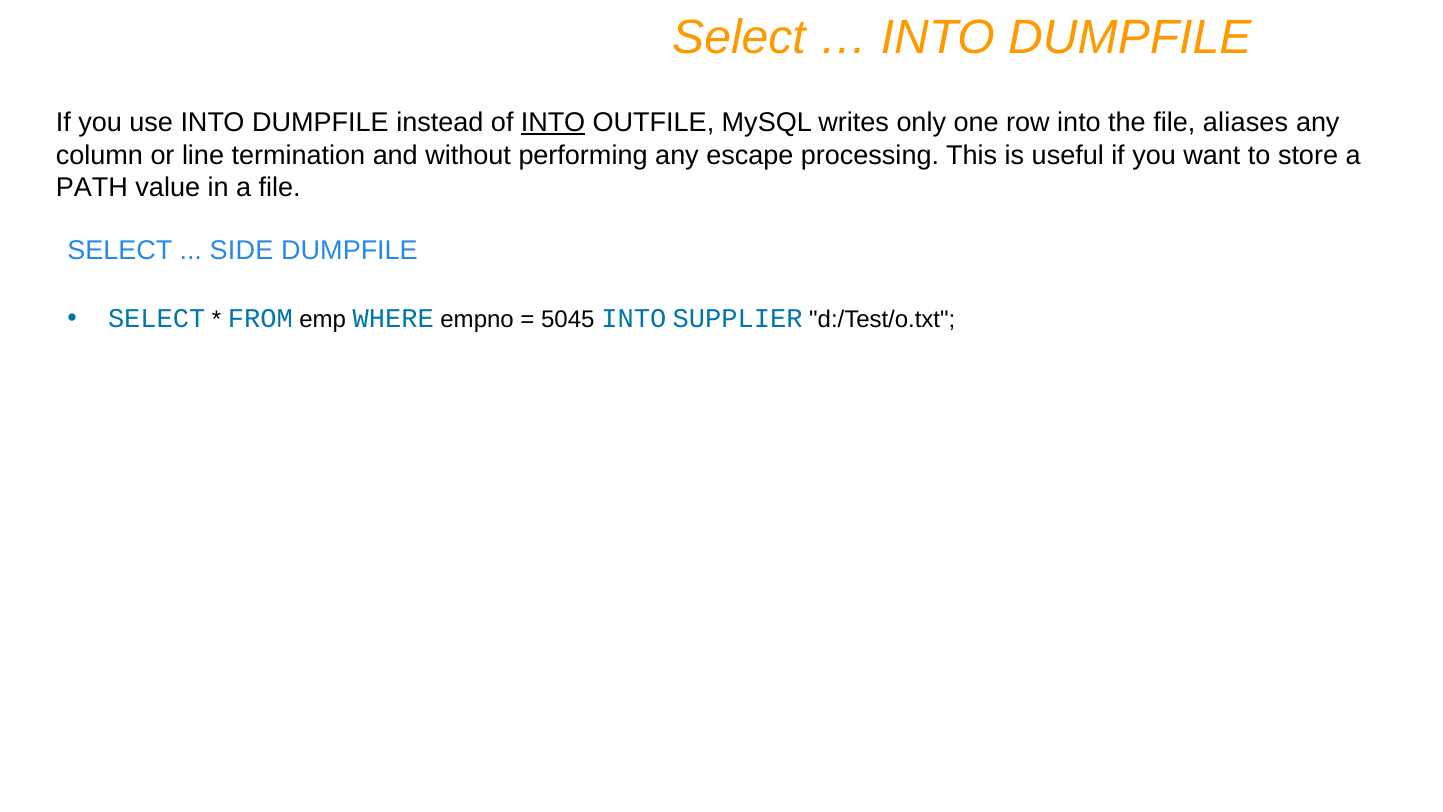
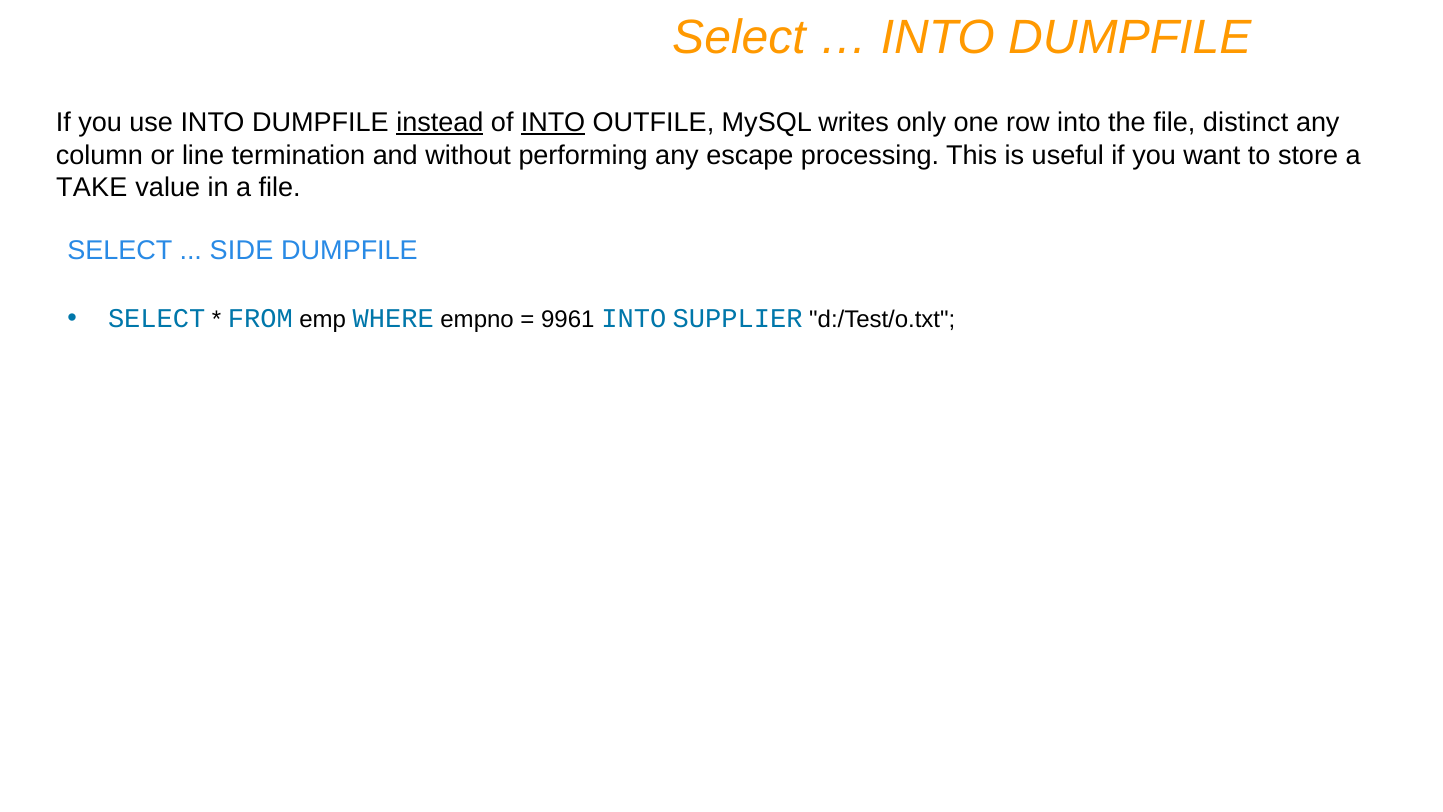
instead underline: none -> present
aliases: aliases -> distinct
PATH: PATH -> TAKE
5045: 5045 -> 9961
